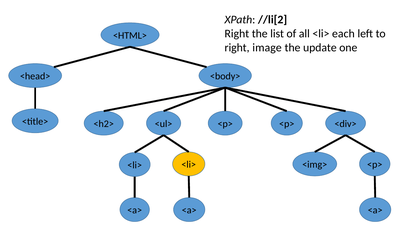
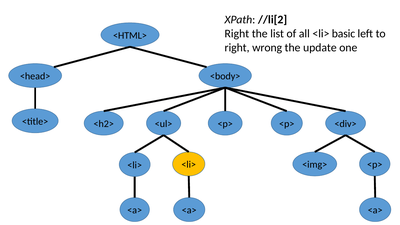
each: each -> basic
image: image -> wrong
